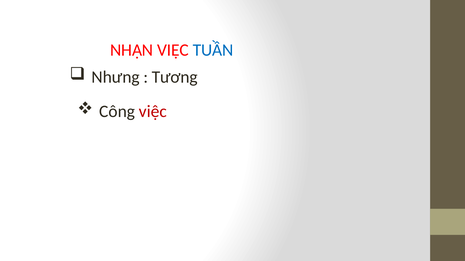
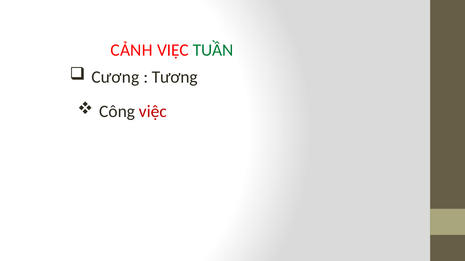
NHẬN: NHẬN -> CẢNH
TUẦN colour: blue -> green
Nhưng: Nhưng -> Cương
